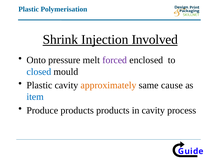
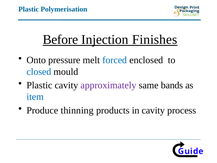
Shrink: Shrink -> Before
Involved: Involved -> Finishes
forced colour: purple -> blue
approximately colour: orange -> purple
cause: cause -> bands
Produce products: products -> thinning
